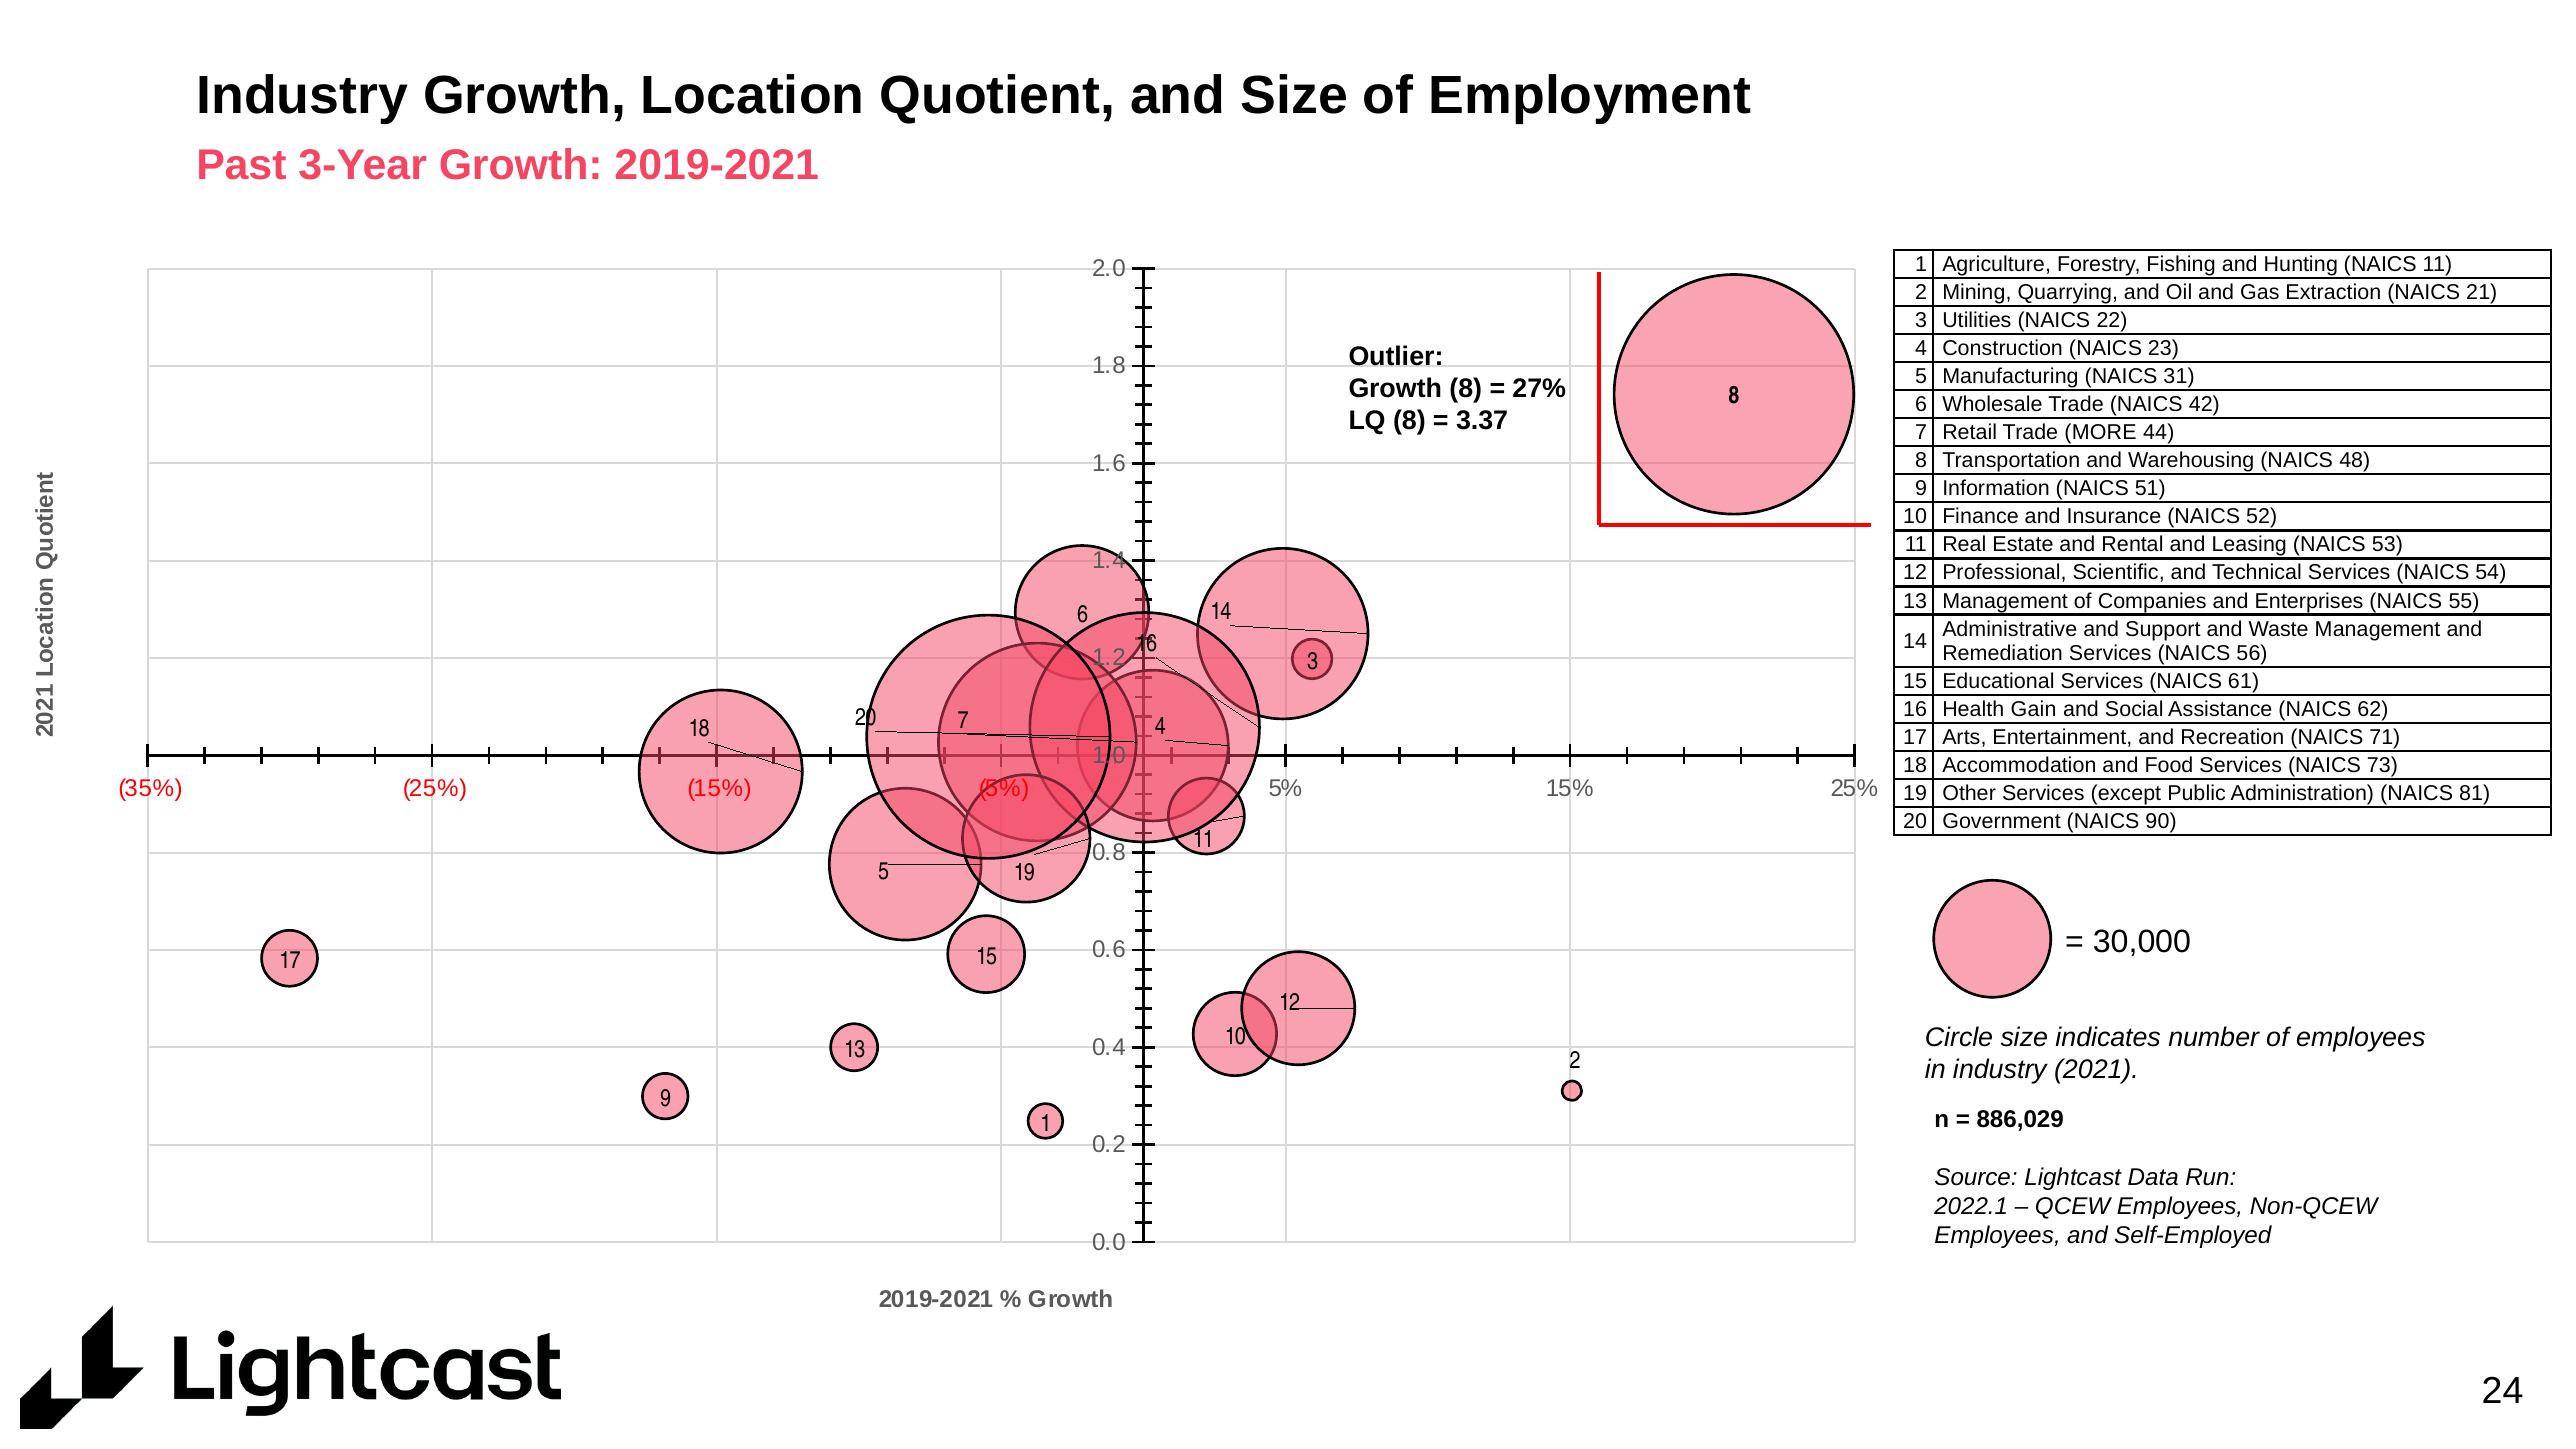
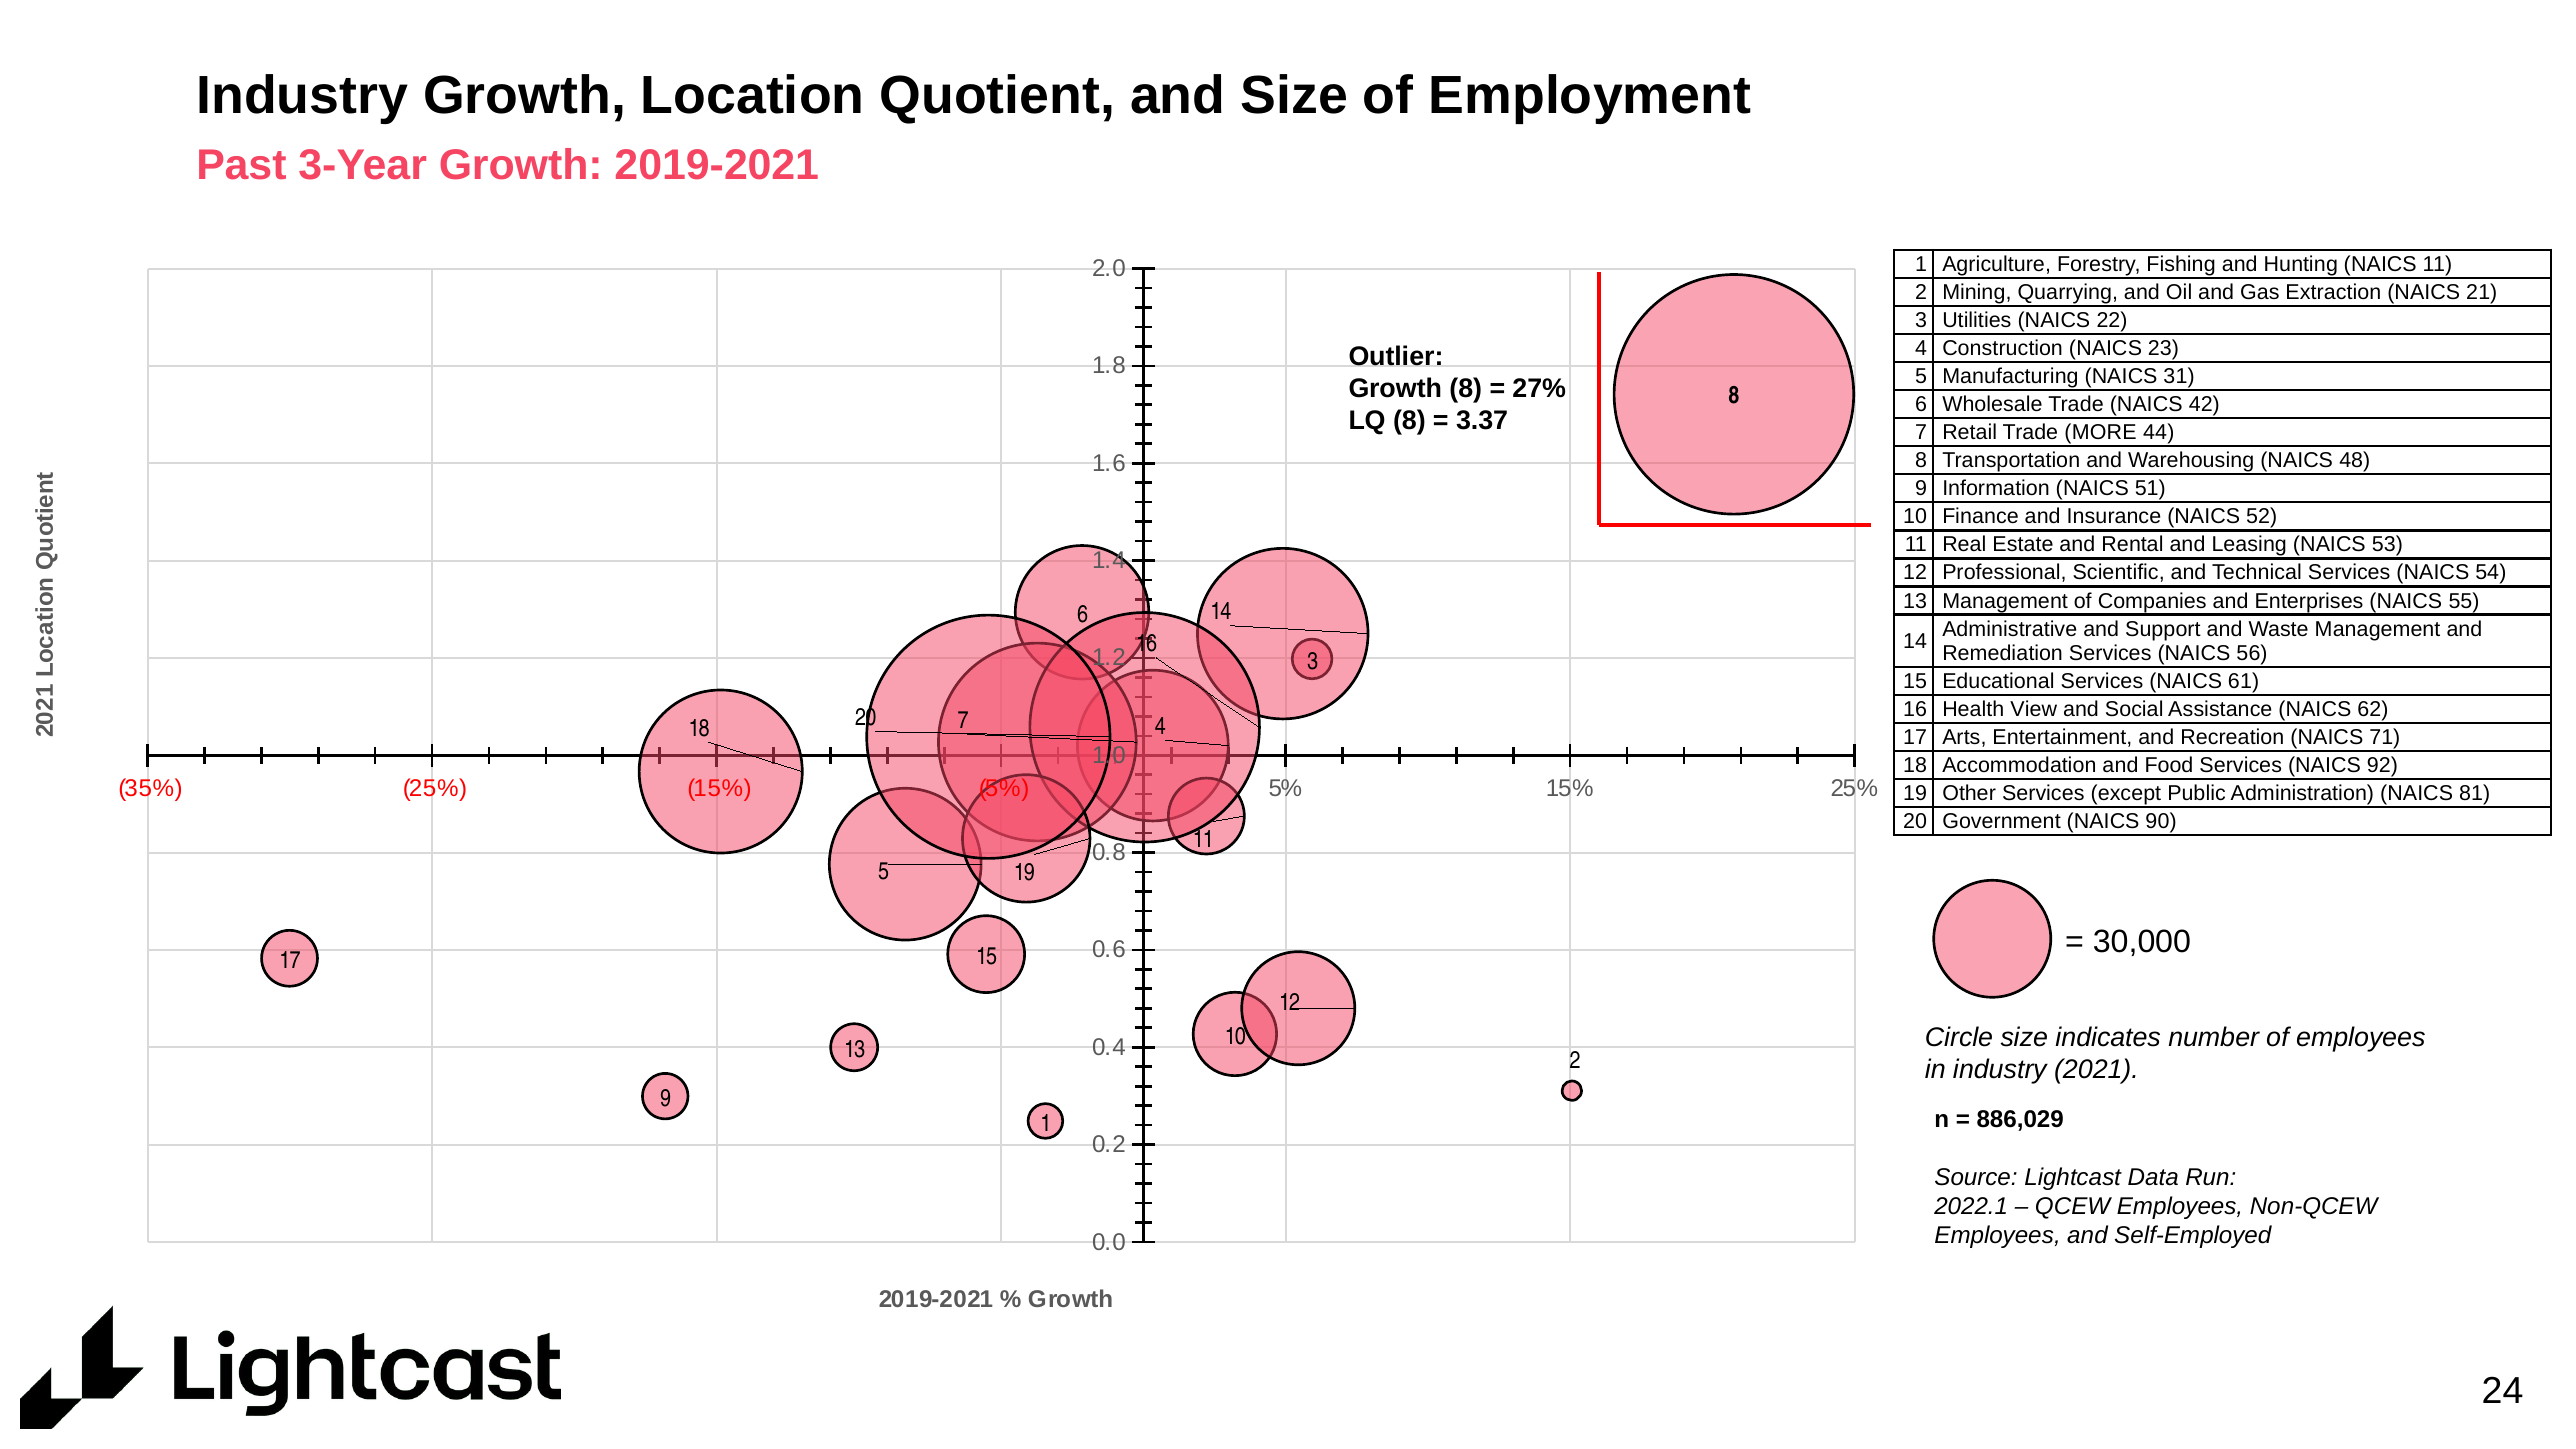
Gain: Gain -> View
73: 73 -> 92
